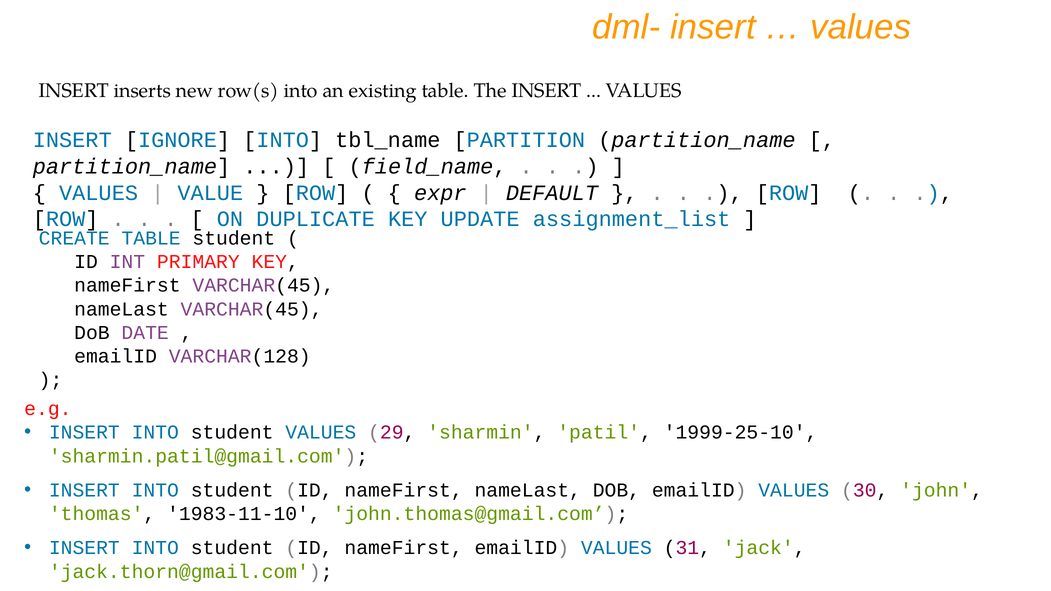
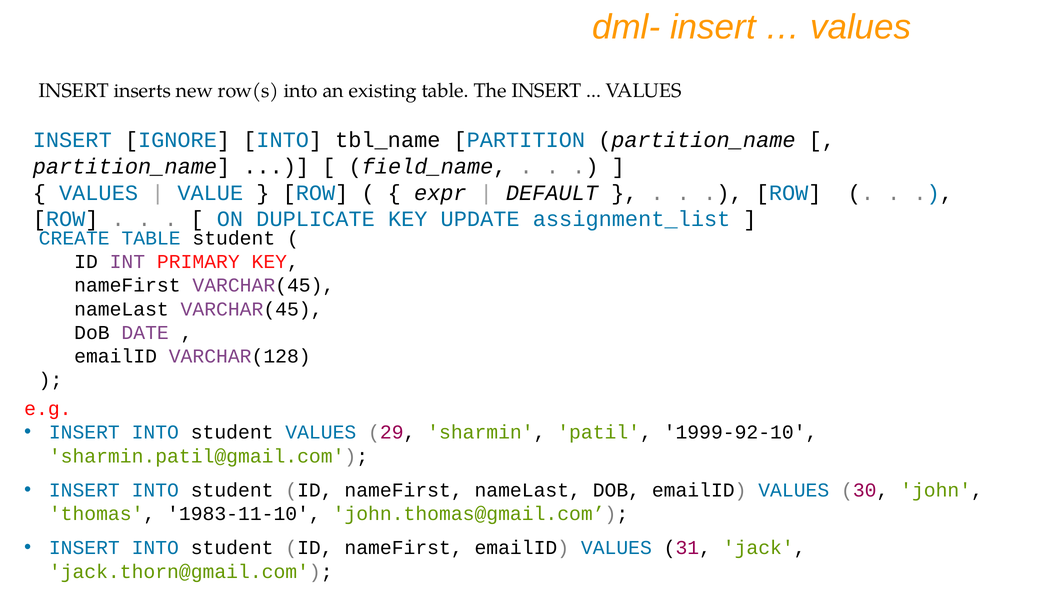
1999-25-10: 1999-25-10 -> 1999-92-10
